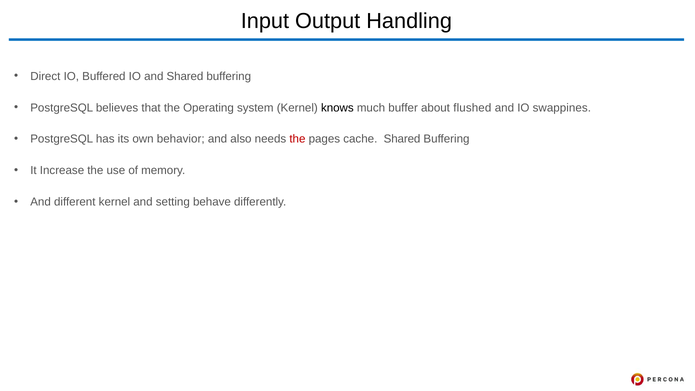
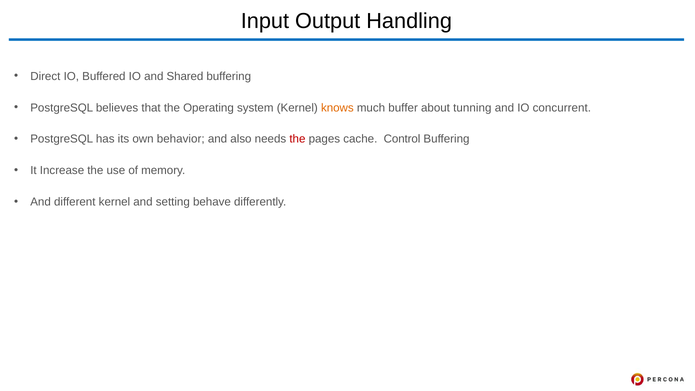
knows colour: black -> orange
flushed: flushed -> tunning
swappines: swappines -> concurrent
cache Shared: Shared -> Control
